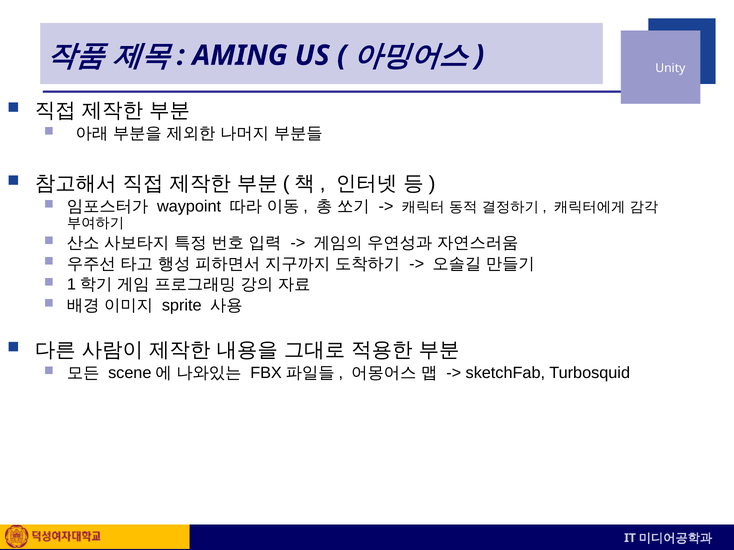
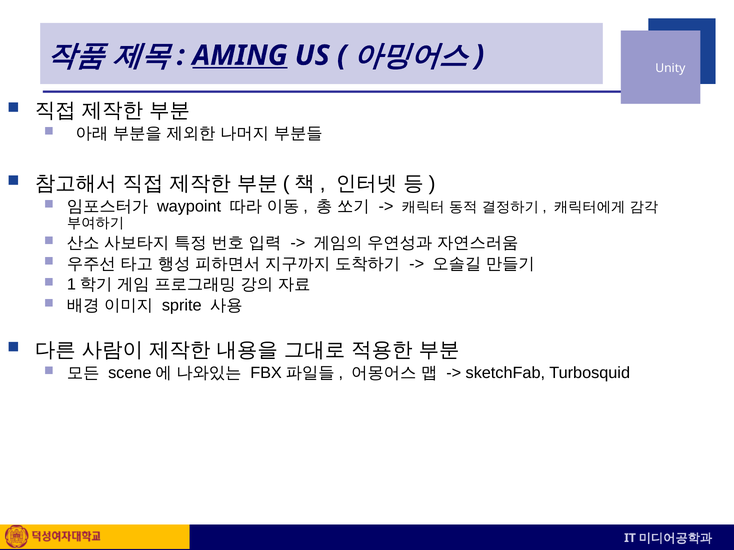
AMING underline: none -> present
